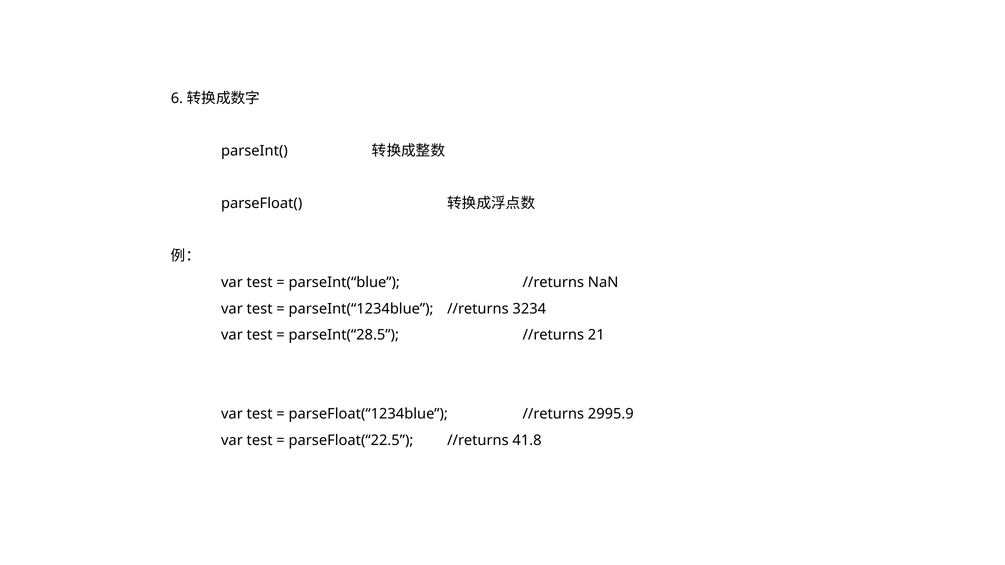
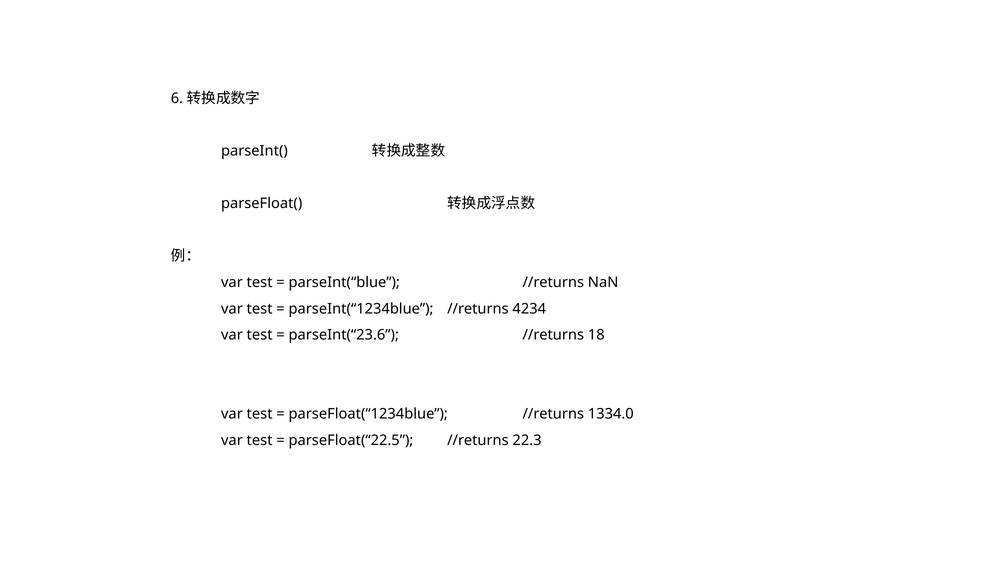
3234: 3234 -> 4234
parseInt(“28.5: parseInt(“28.5 -> parseInt(“23.6
21: 21 -> 18
2995.9: 2995.9 -> 1334.0
41.8: 41.8 -> 22.3
